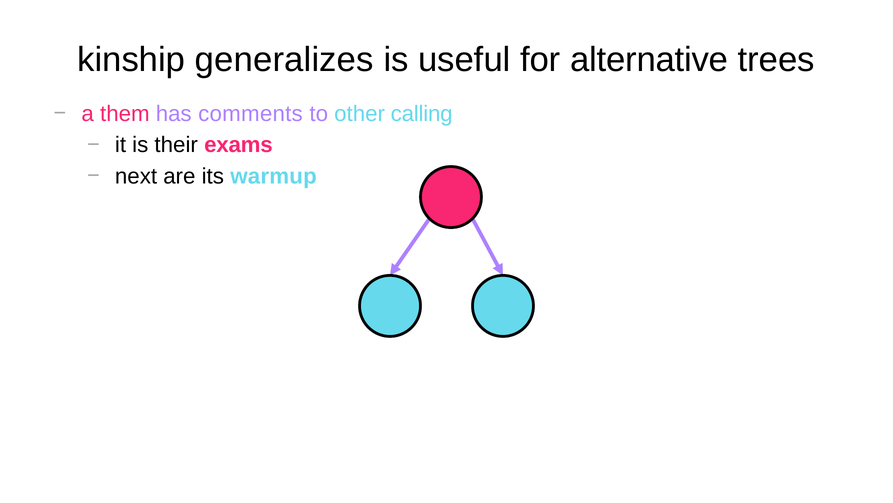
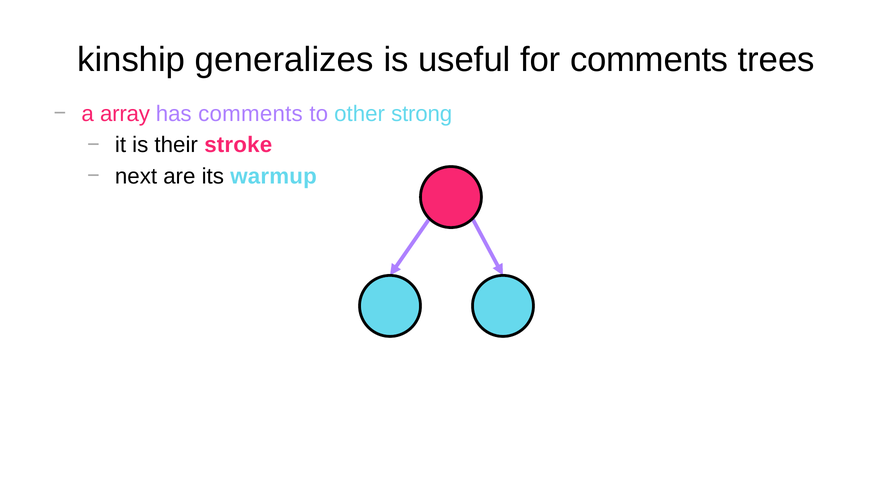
for alternative: alternative -> comments
them: them -> array
calling: calling -> strong
exams: exams -> stroke
